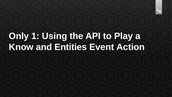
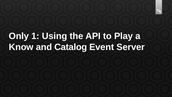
Entities: Entities -> Catalog
Action: Action -> Server
